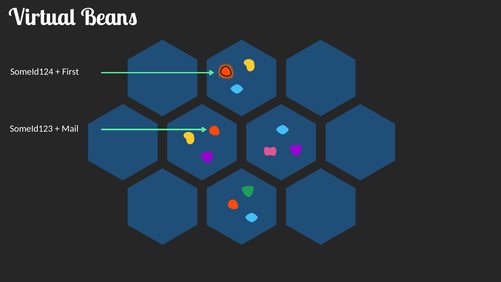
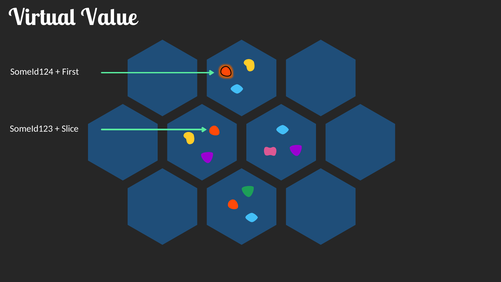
Beans: Beans -> Value
Mail: Mail -> Slice
